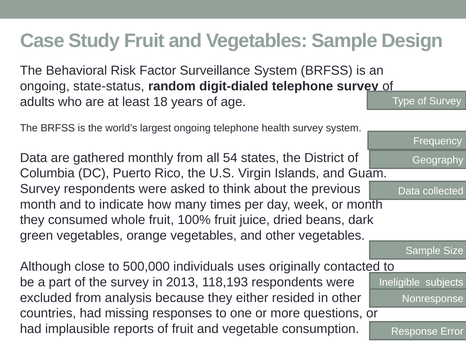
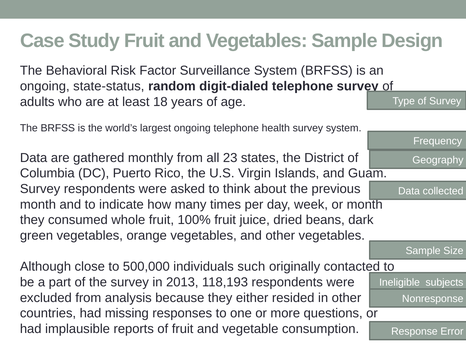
54: 54 -> 23
uses: uses -> such
